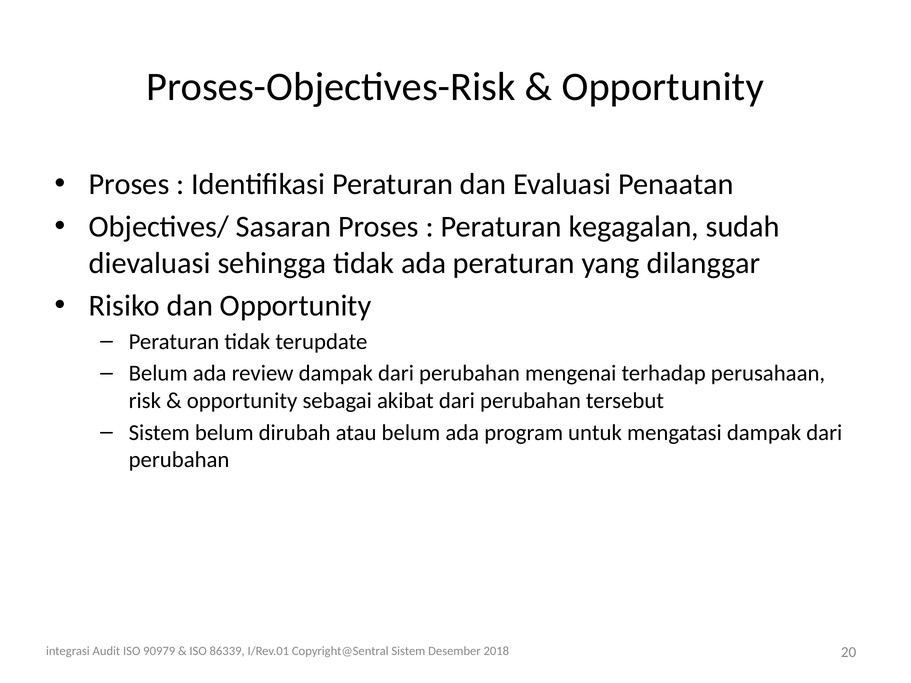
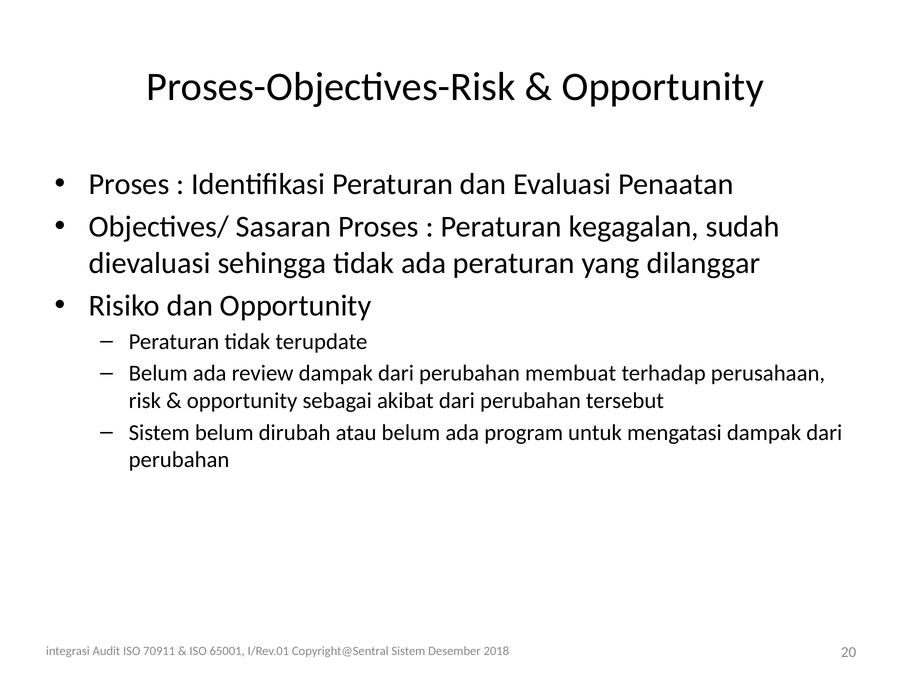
mengenai: mengenai -> membuat
90979: 90979 -> 70911
86339: 86339 -> 65001
